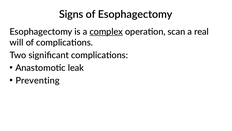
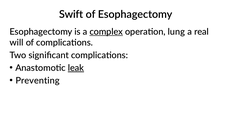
Signs: Signs -> Swift
scan: scan -> lung
leak underline: none -> present
